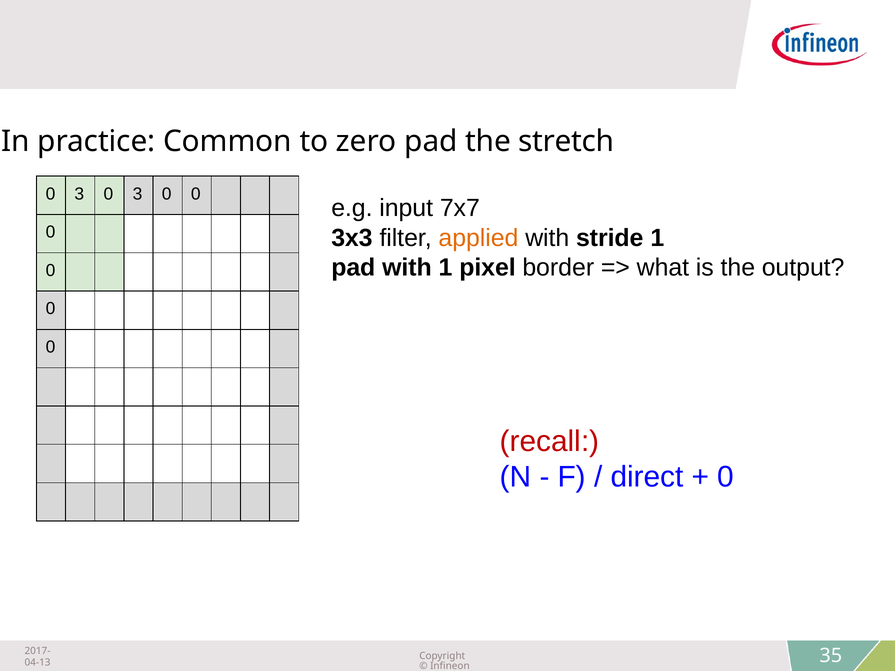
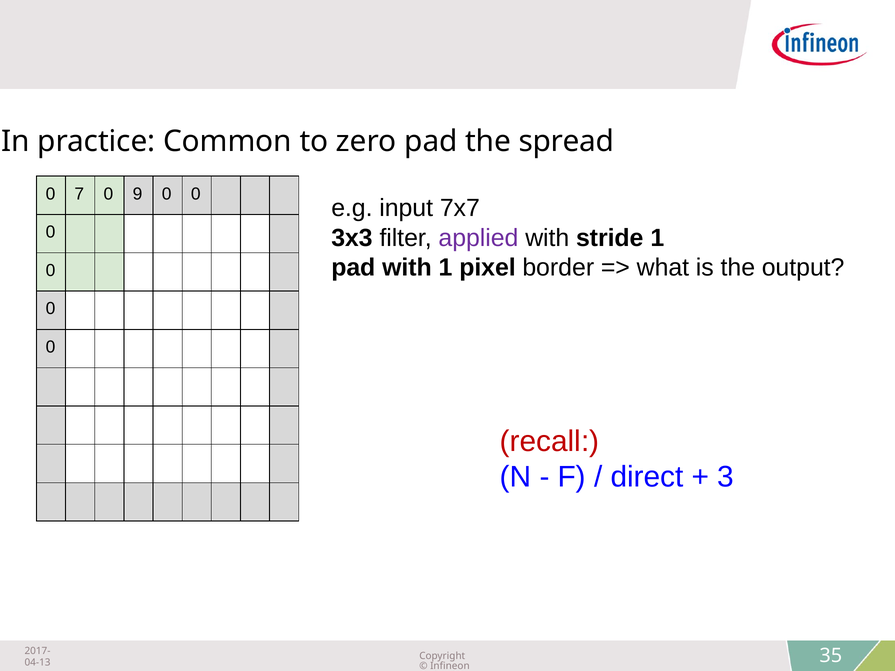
stretch: stretch -> spread
3 at (79, 194): 3 -> 7
3 at (138, 194): 3 -> 9
applied colour: orange -> purple
0 at (726, 477): 0 -> 3
